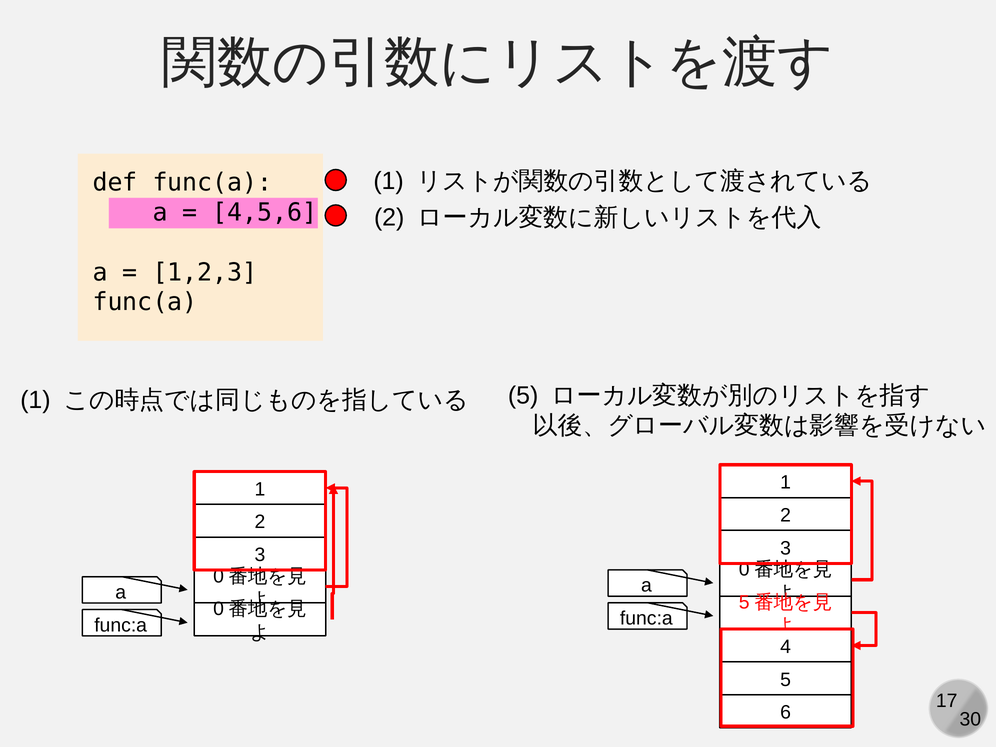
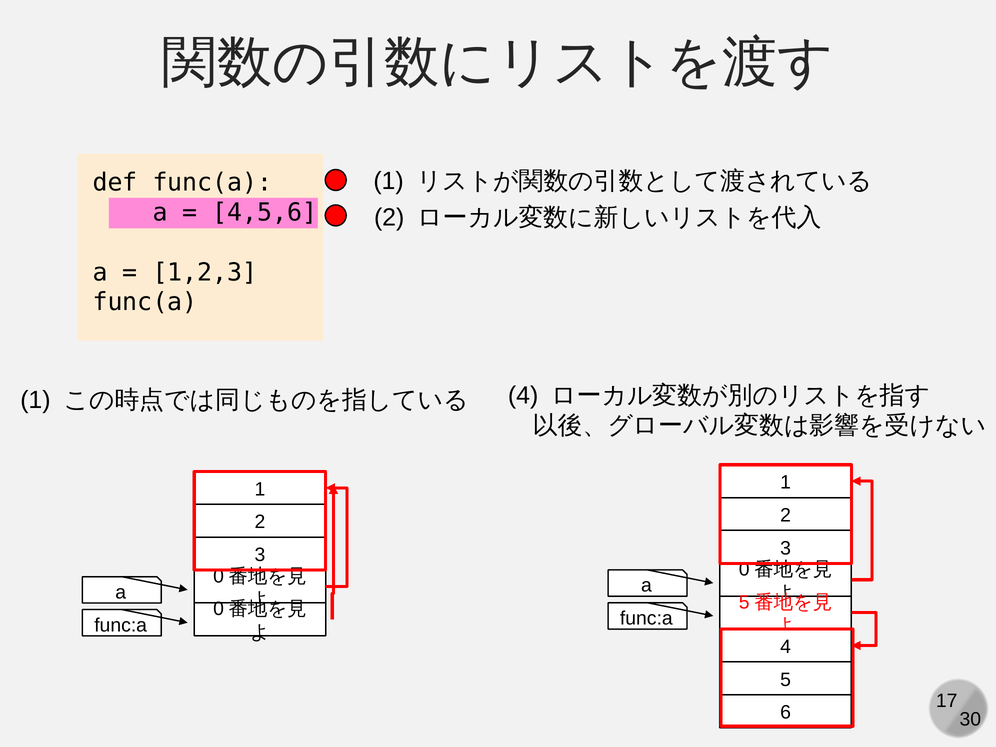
5 at (523, 396): 5 -> 4
